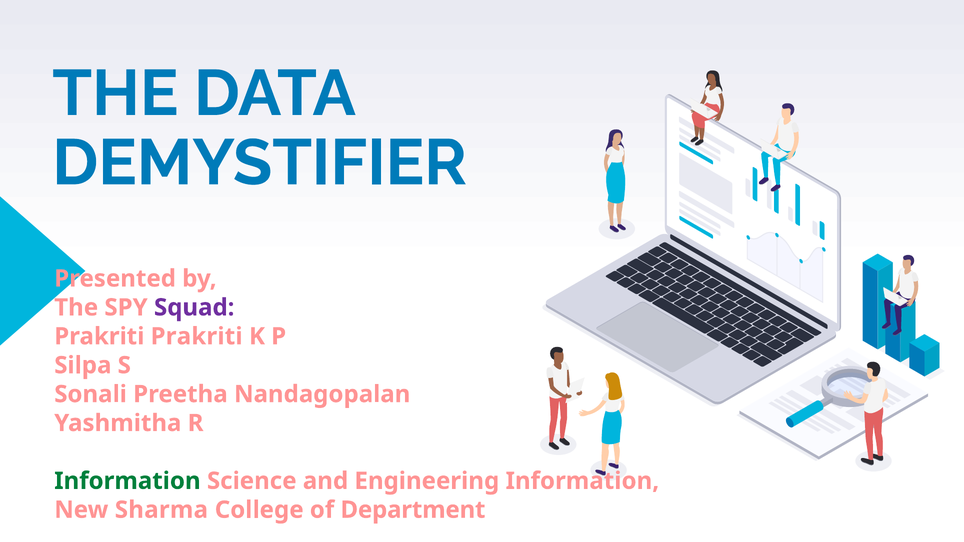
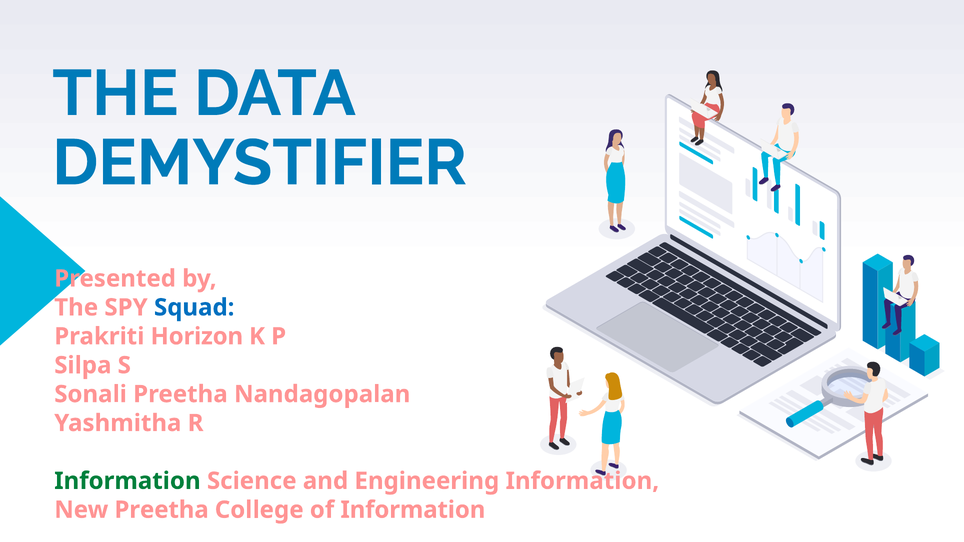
Squad colour: purple -> blue
Prakriti Prakriti: Prakriti -> Horizon
New Sharma: Sharma -> Preetha
of Department: Department -> Information
